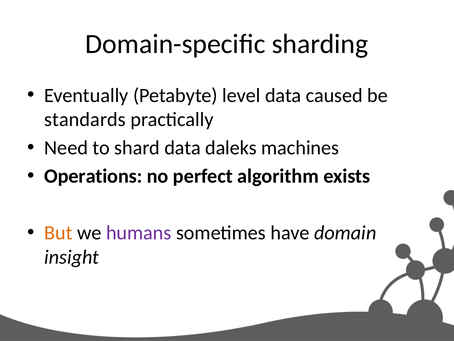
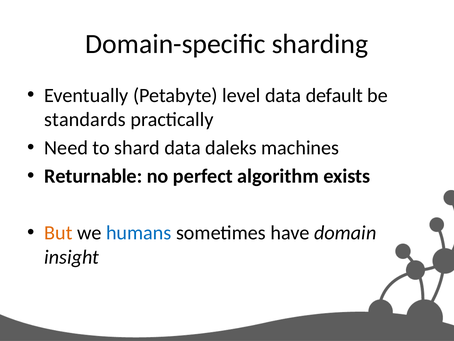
caused: caused -> default
Operations: Operations -> Returnable
humans colour: purple -> blue
